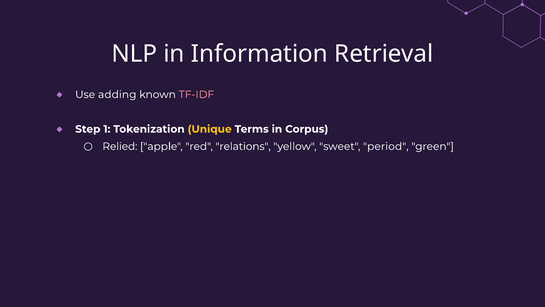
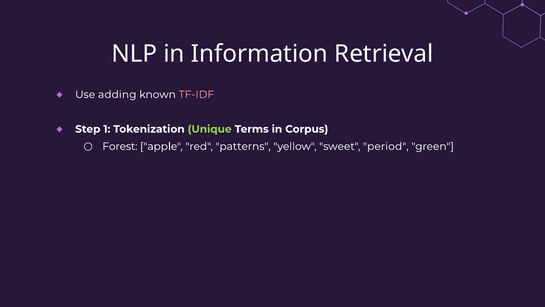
Unique colour: yellow -> light green
Relied: Relied -> Forest
relations: relations -> patterns
